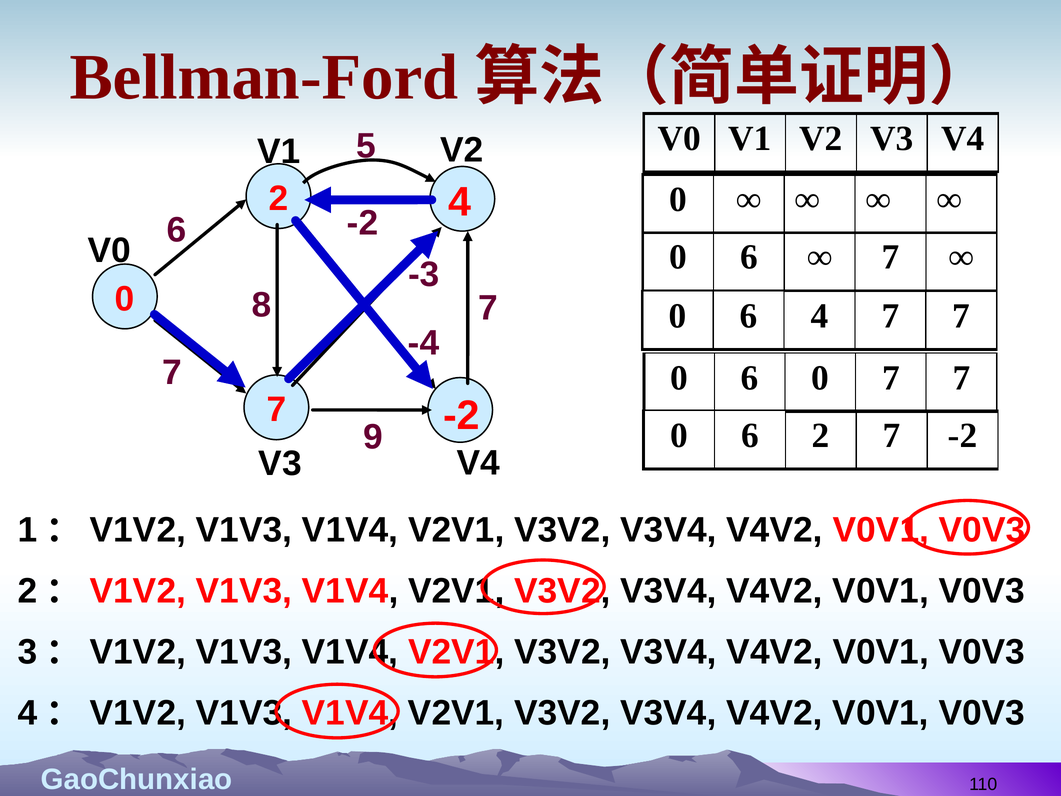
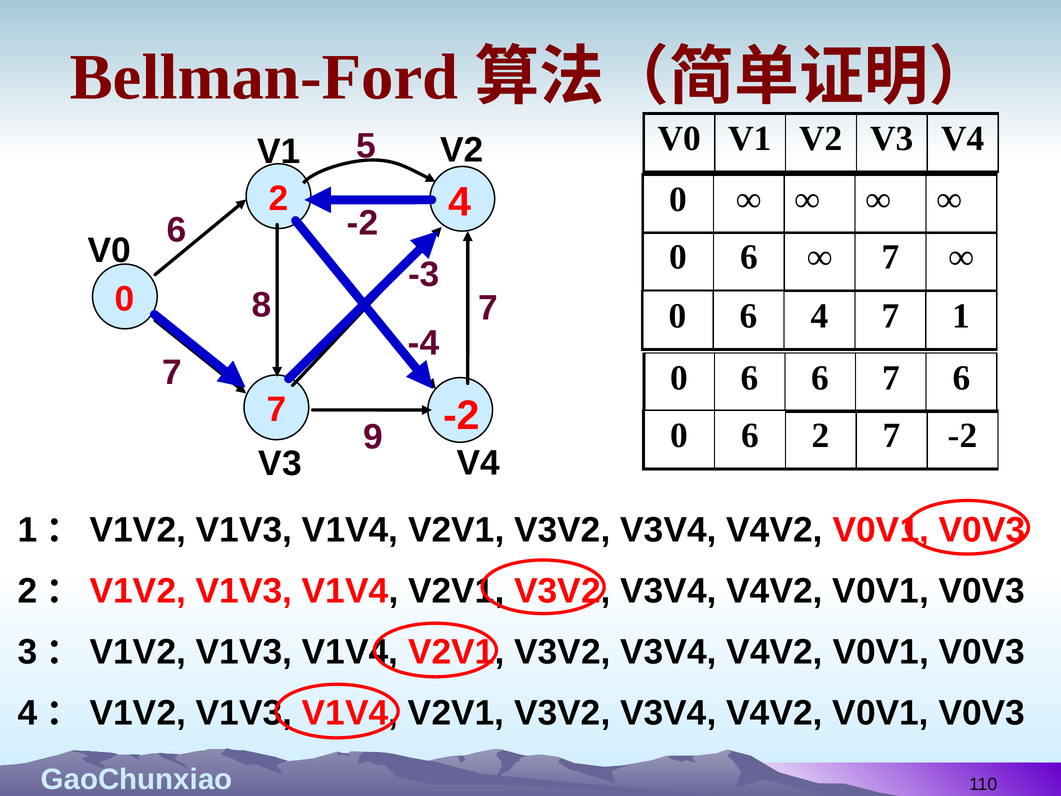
4 7 7: 7 -> 1
6 0: 0 -> 6
7 at (961, 378): 7 -> 6
